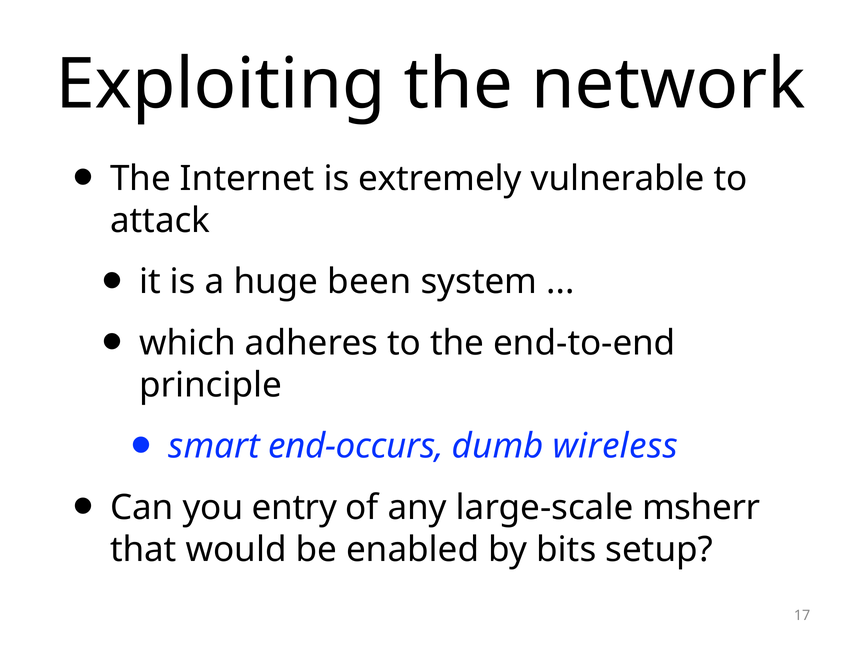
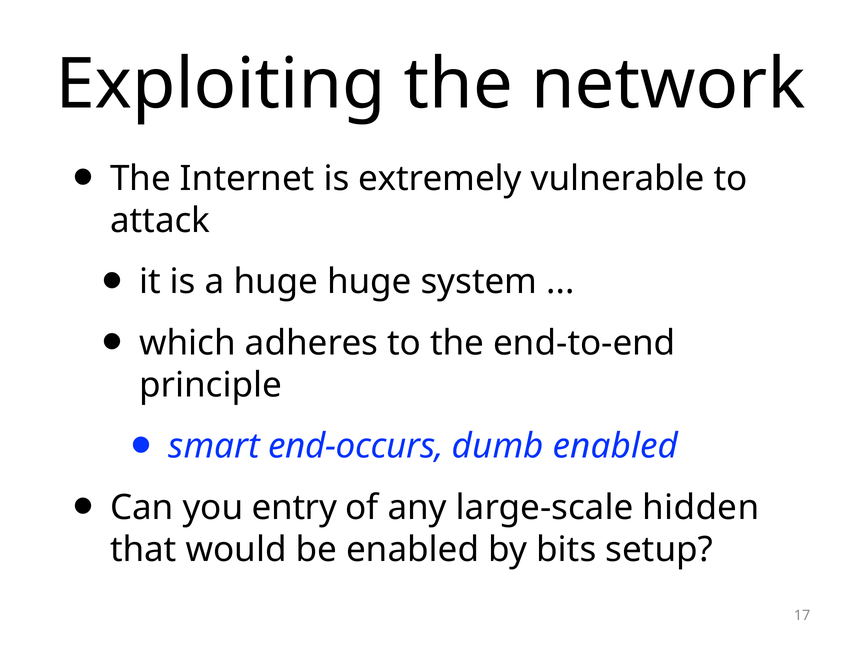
huge been: been -> huge
dumb wireless: wireless -> enabled
msherr: msherr -> hidden
